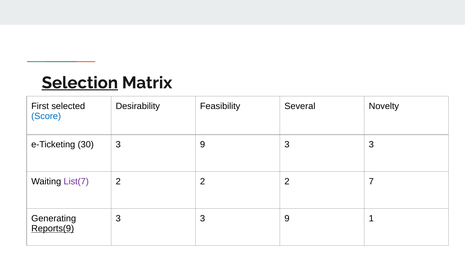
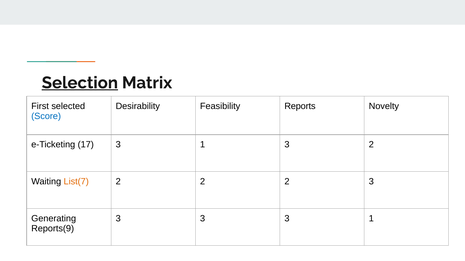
Several: Several -> Reports
30: 30 -> 17
9 at (203, 145): 9 -> 1
3 at (371, 145): 3 -> 2
List(7 colour: purple -> orange
2 7: 7 -> 3
3 3 9: 9 -> 3
Reports(9 underline: present -> none
